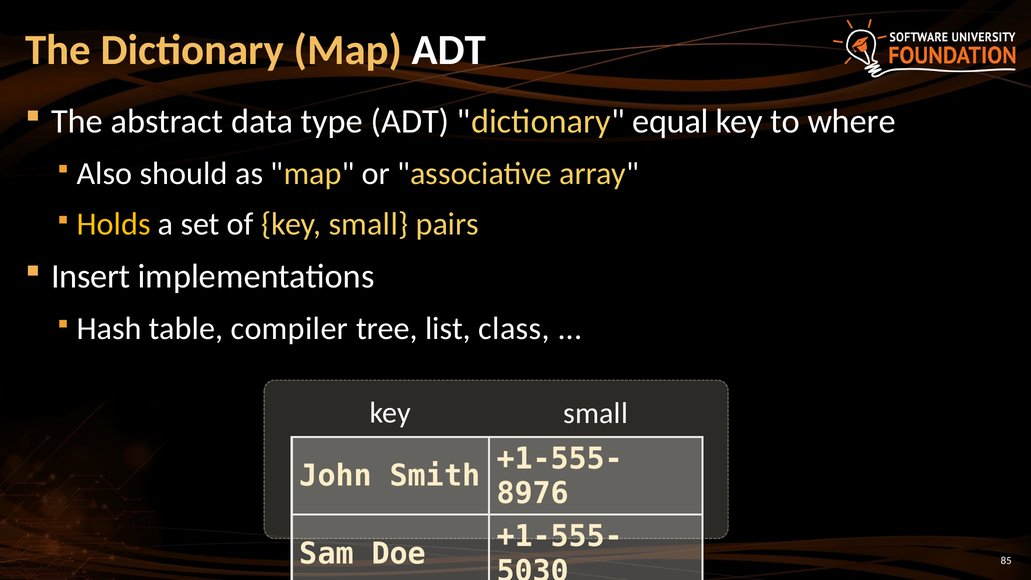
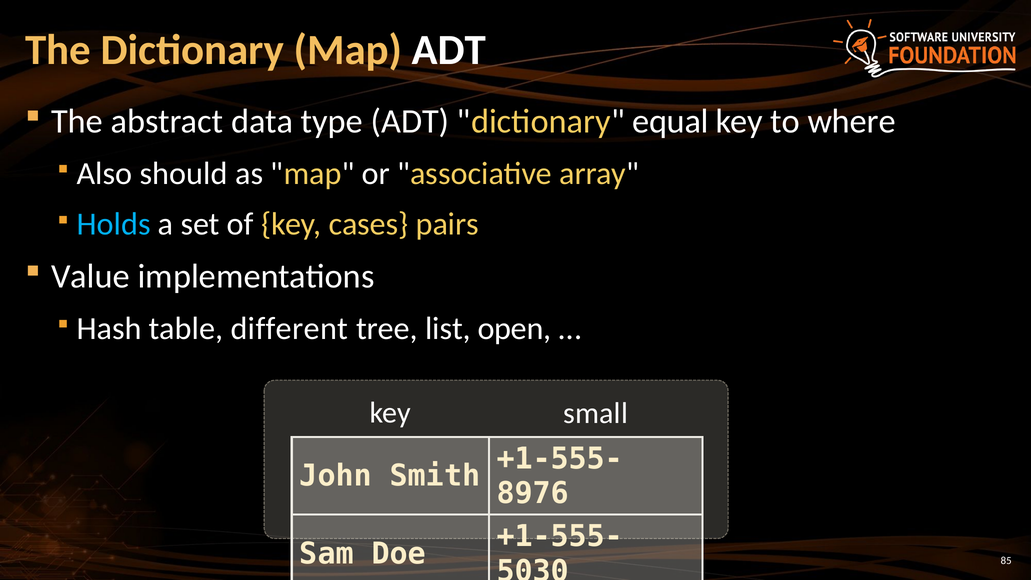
Holds colour: yellow -> light blue
of key small: small -> cases
Insert: Insert -> Value
compiler: compiler -> different
class: class -> open
